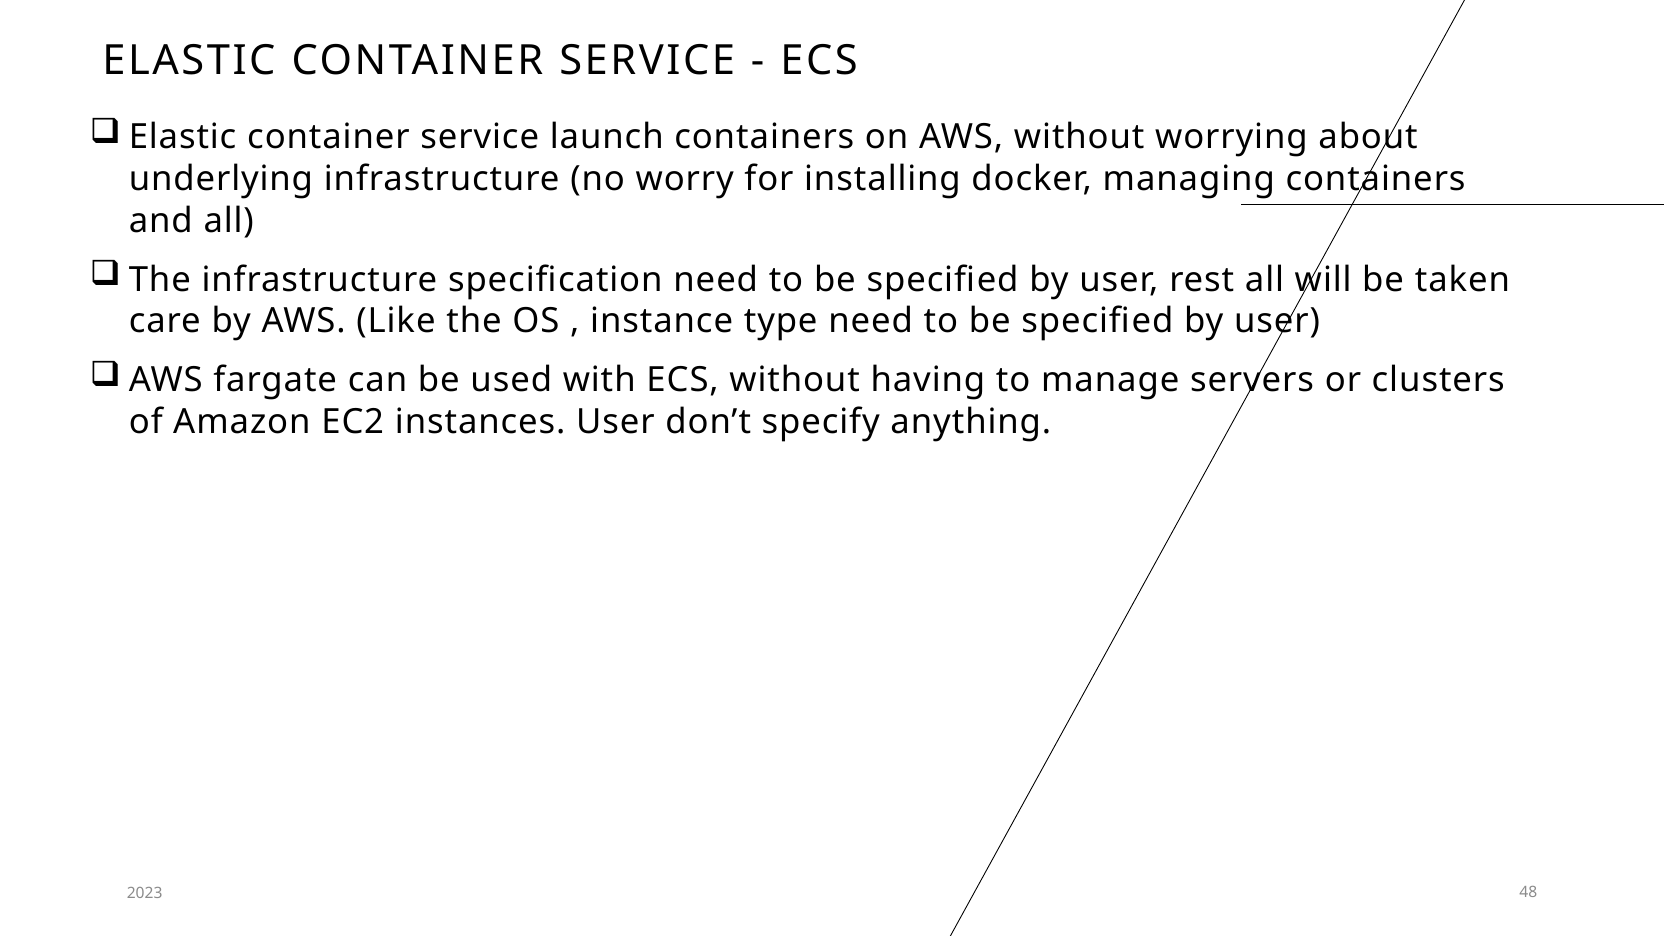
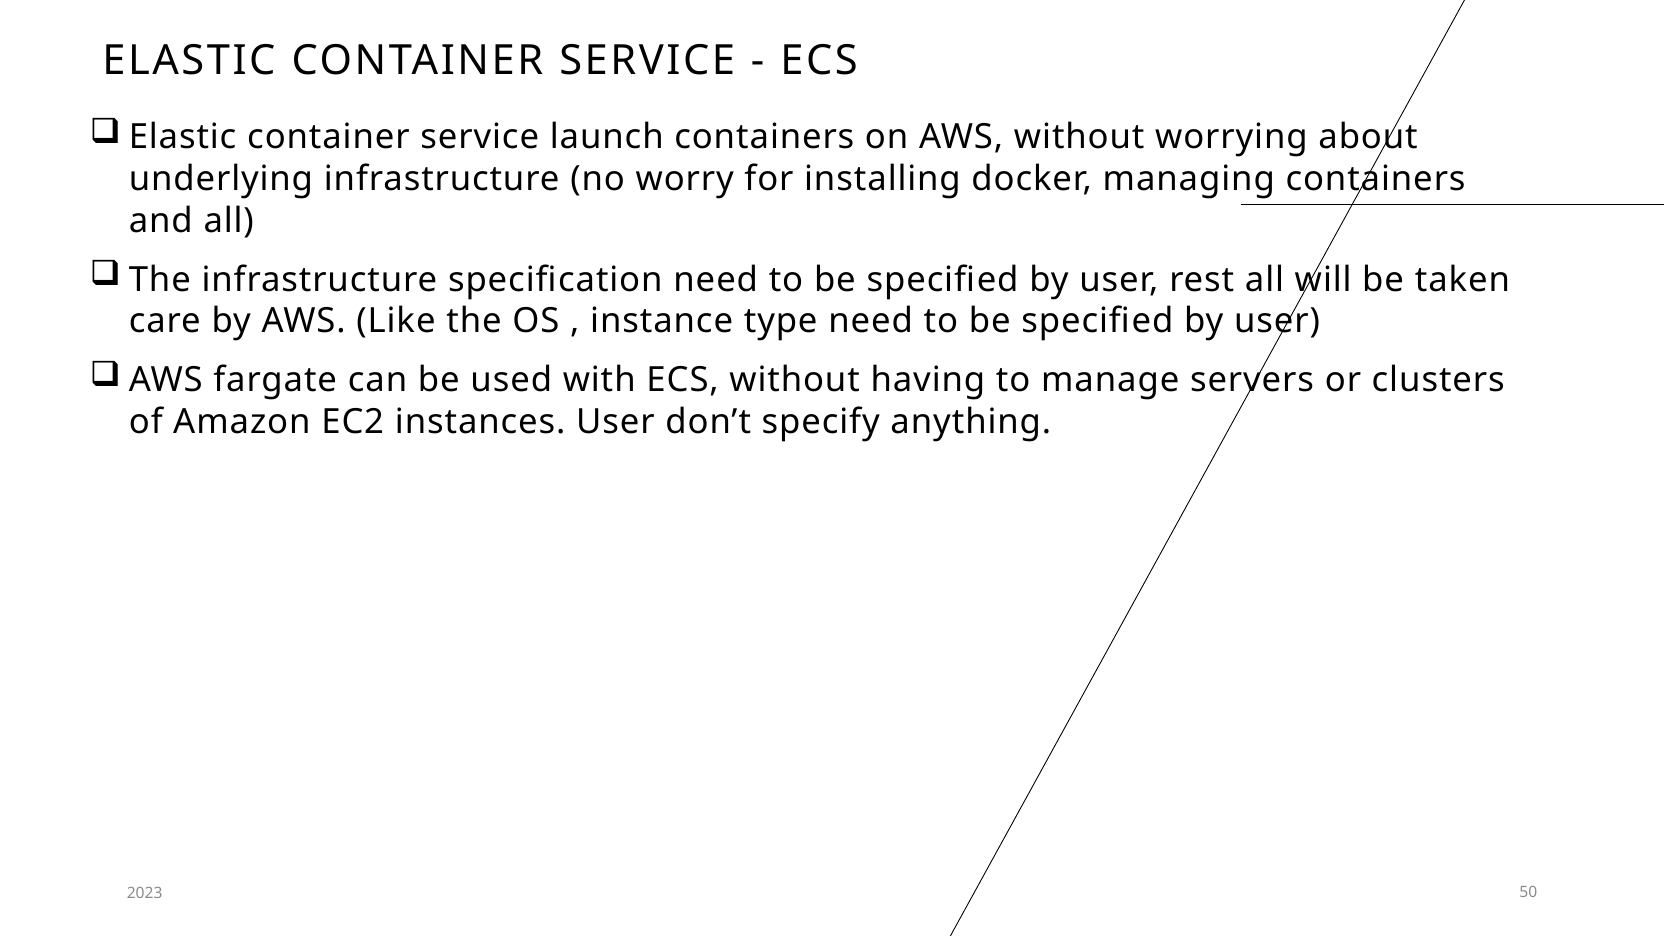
48: 48 -> 50
